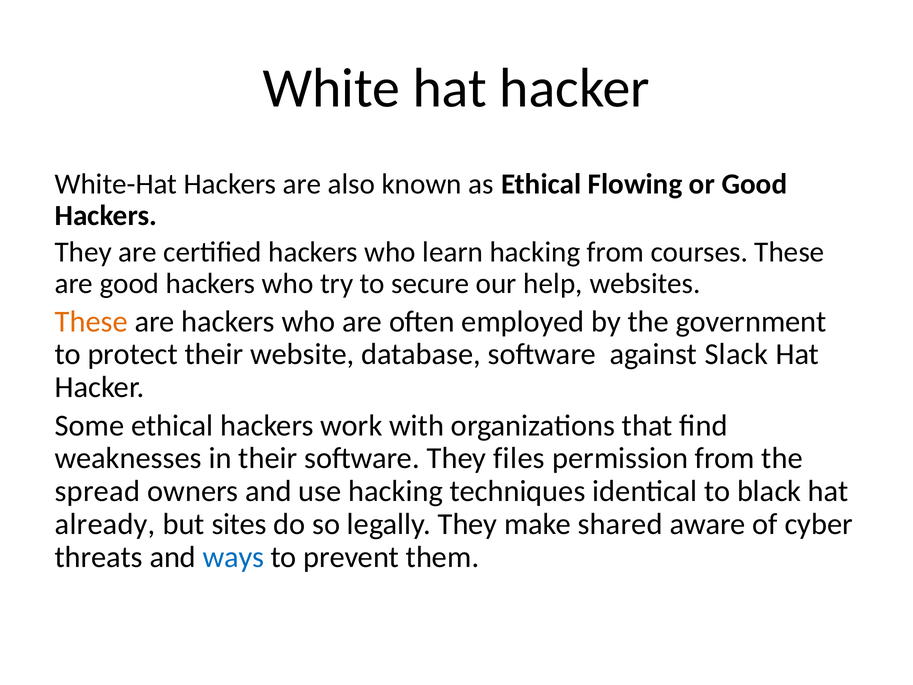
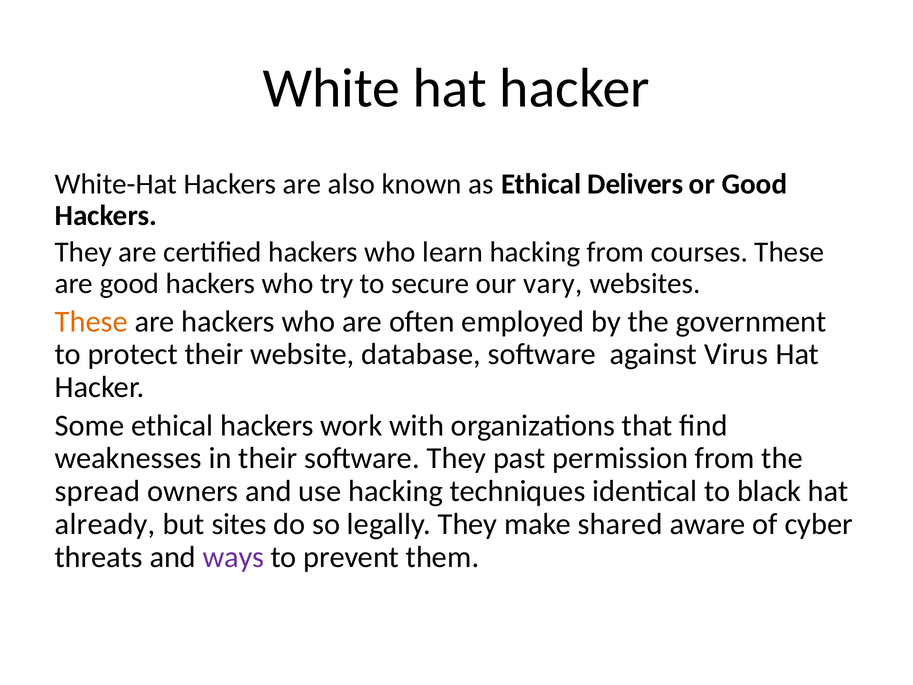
Flowing: Flowing -> Delivers
help: help -> vary
Slack: Slack -> Virus
files: files -> past
ways colour: blue -> purple
